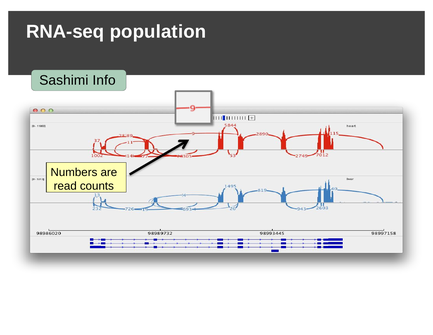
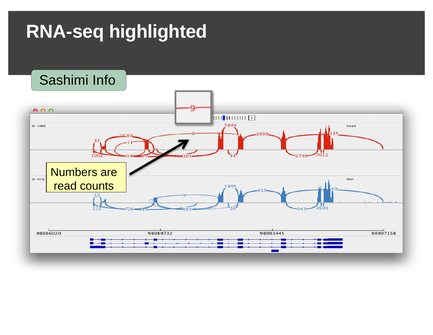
population: population -> highlighted
